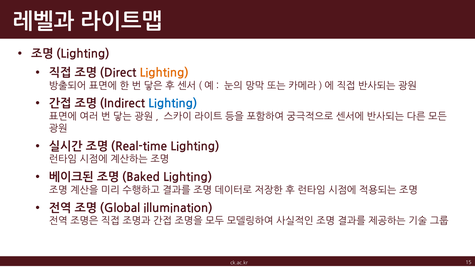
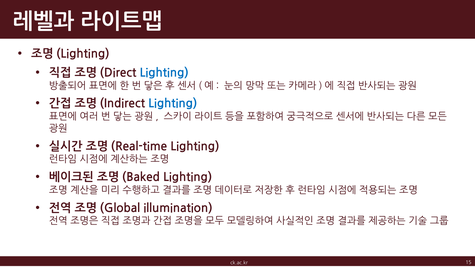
Lighting at (164, 73) colour: orange -> blue
